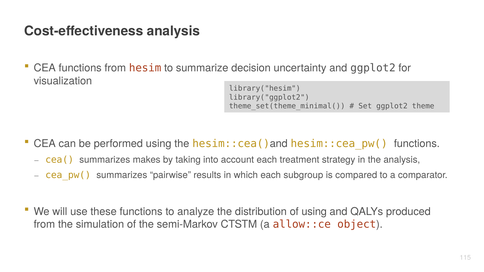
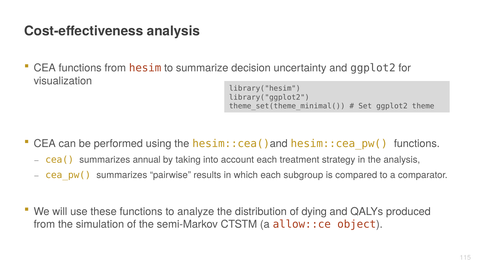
makes: makes -> annual
of using: using -> dying
